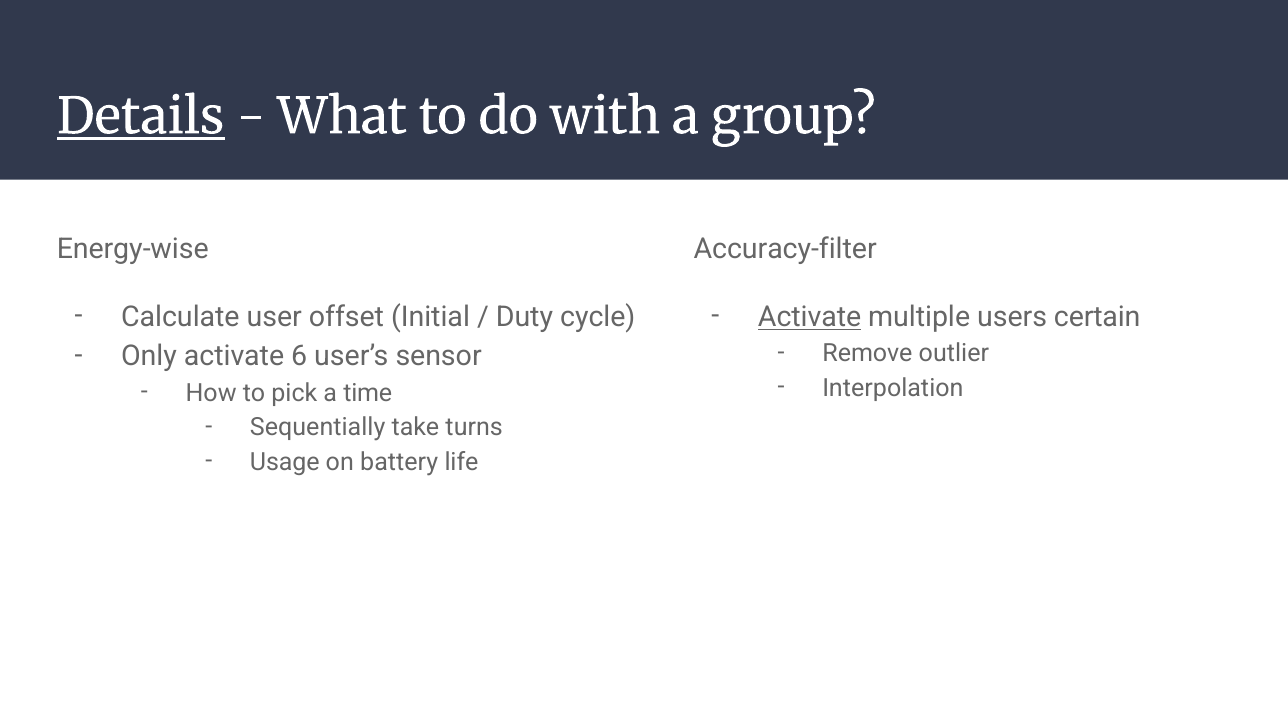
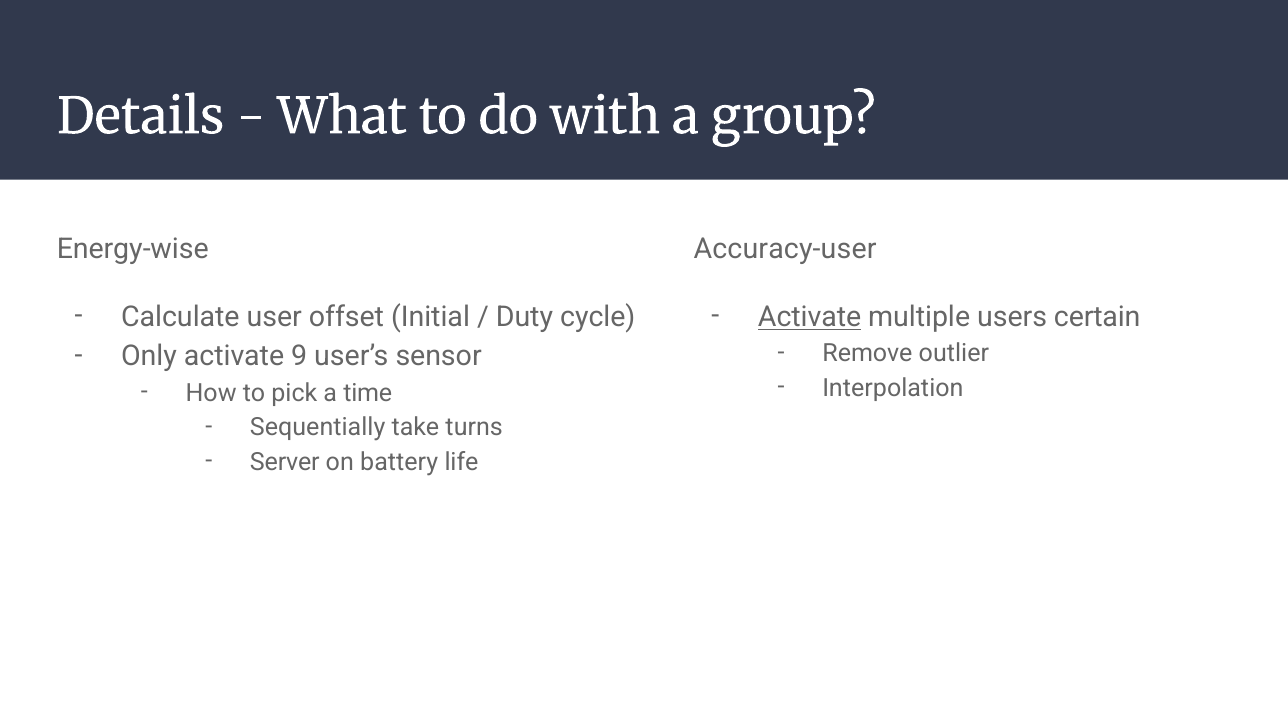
Details underline: present -> none
Accuracy-filter: Accuracy-filter -> Accuracy-user
6: 6 -> 9
Usage: Usage -> Server
